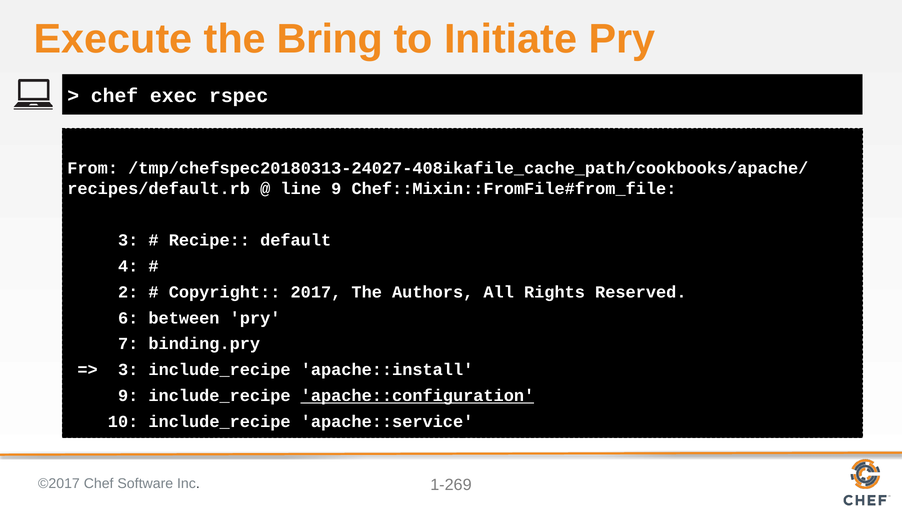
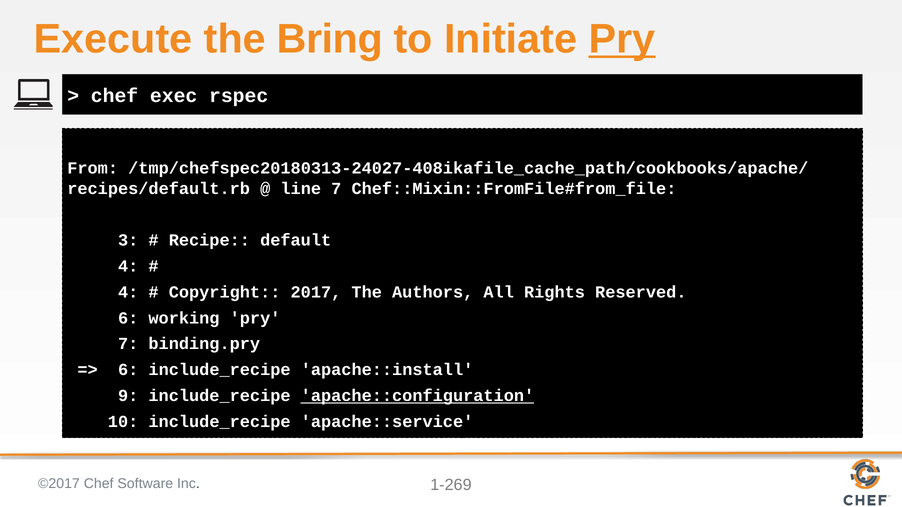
Pry at (622, 39) underline: none -> present
line 9: 9 -> 7
2 at (128, 292): 2 -> 4
between: between -> working
3 at (128, 370): 3 -> 6
